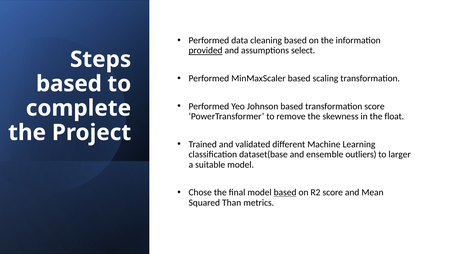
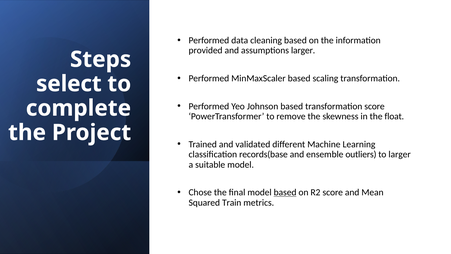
provided underline: present -> none
assumptions select: select -> larger
based at (69, 84): based -> select
dataset(base: dataset(base -> records(base
Than: Than -> Train
